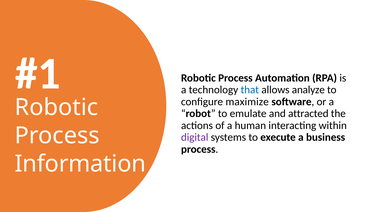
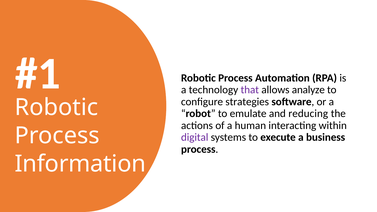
that colour: blue -> purple
maximize: maximize -> strategies
attracted: attracted -> reducing
